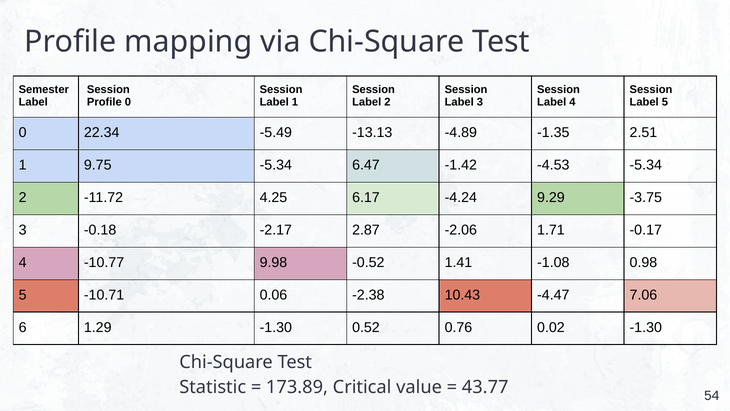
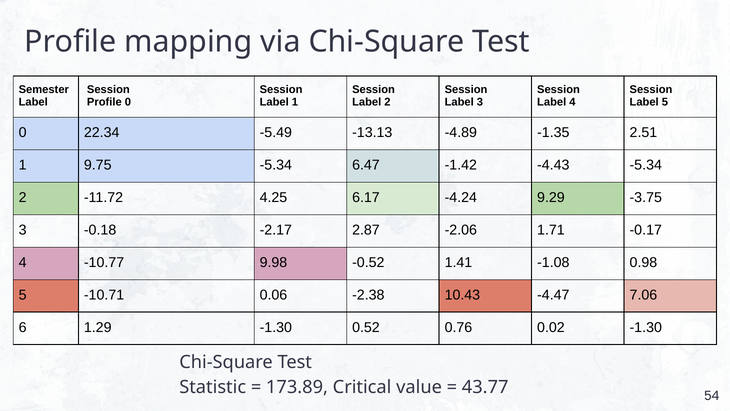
-4.53: -4.53 -> -4.43
